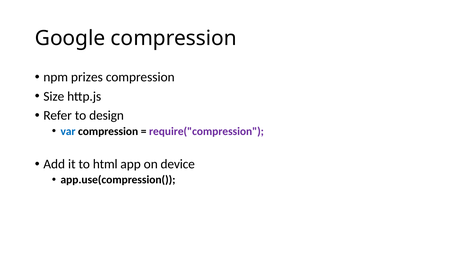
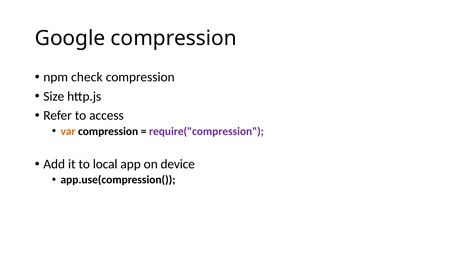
prizes: prizes -> check
design: design -> access
var colour: blue -> orange
html: html -> local
